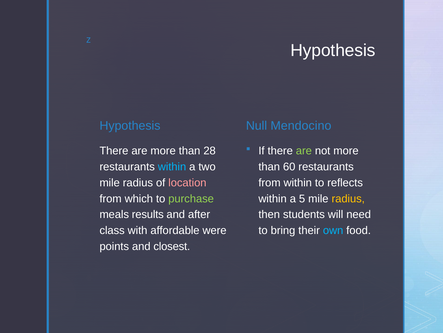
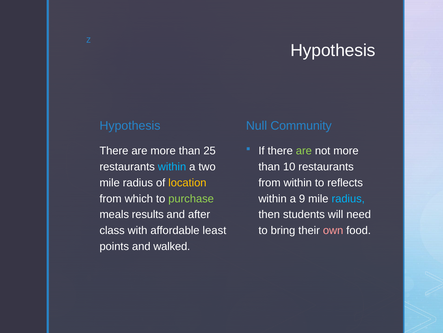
Mendocino: Mendocino -> Community
28: 28 -> 25
60: 60 -> 10
location colour: pink -> yellow
5: 5 -> 9
radius at (348, 198) colour: yellow -> light blue
were: were -> least
own colour: light blue -> pink
closest: closest -> walked
